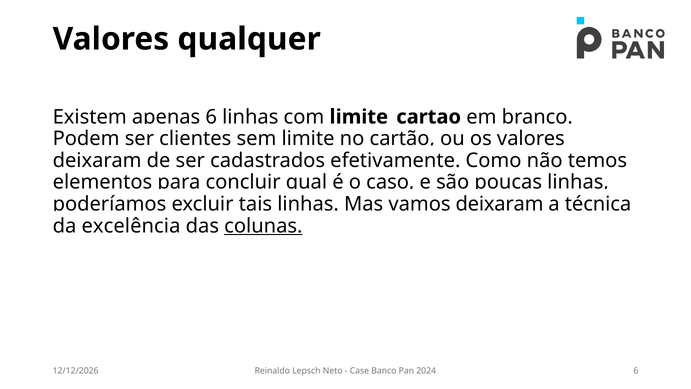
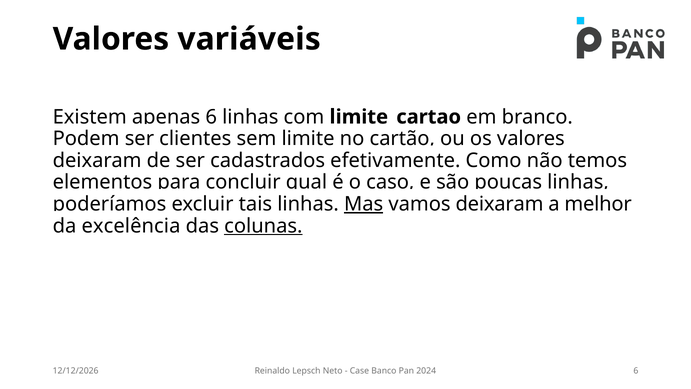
qualquer: qualquer -> variáveis
Mas underline: none -> present
técnica: técnica -> melhor
